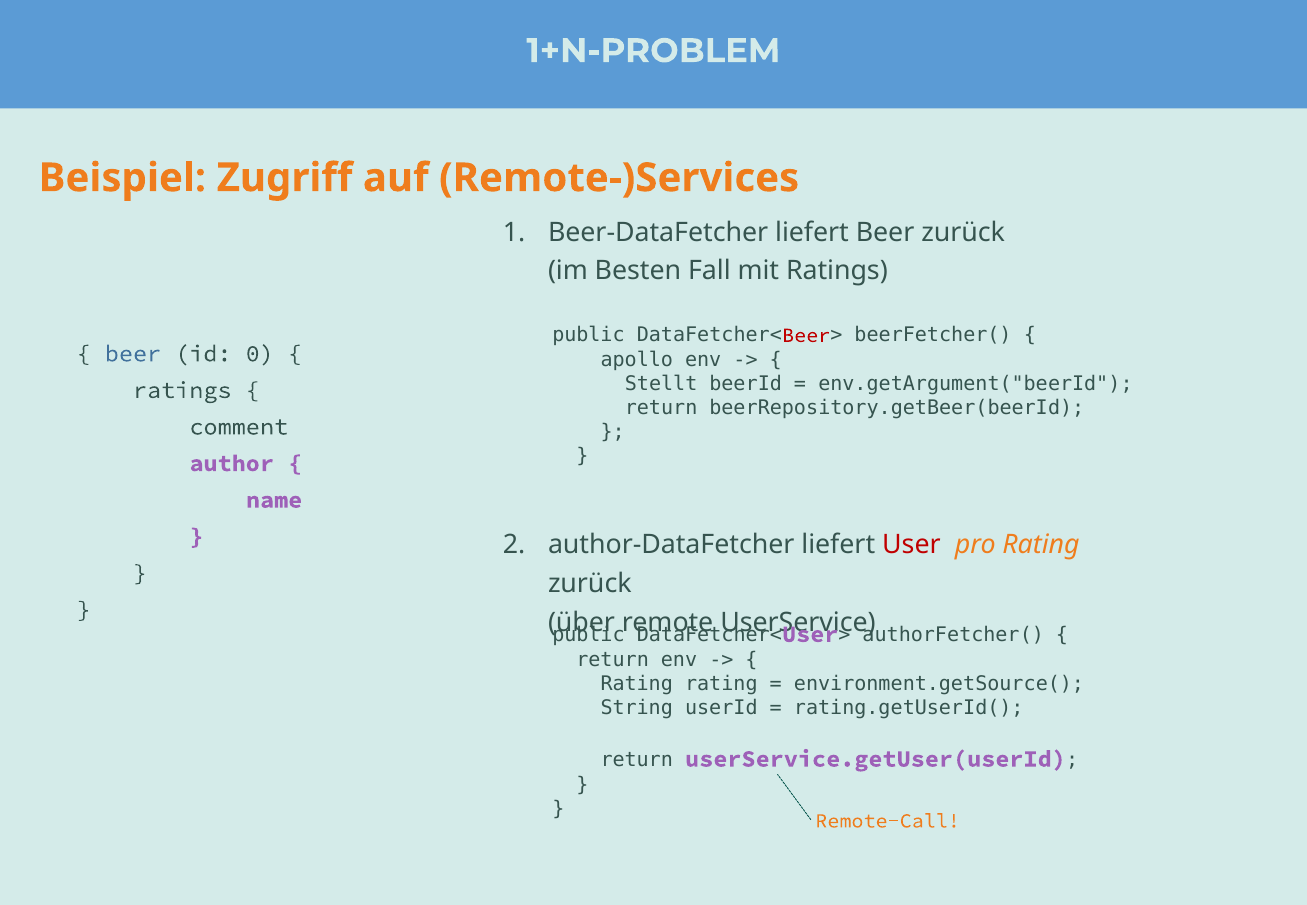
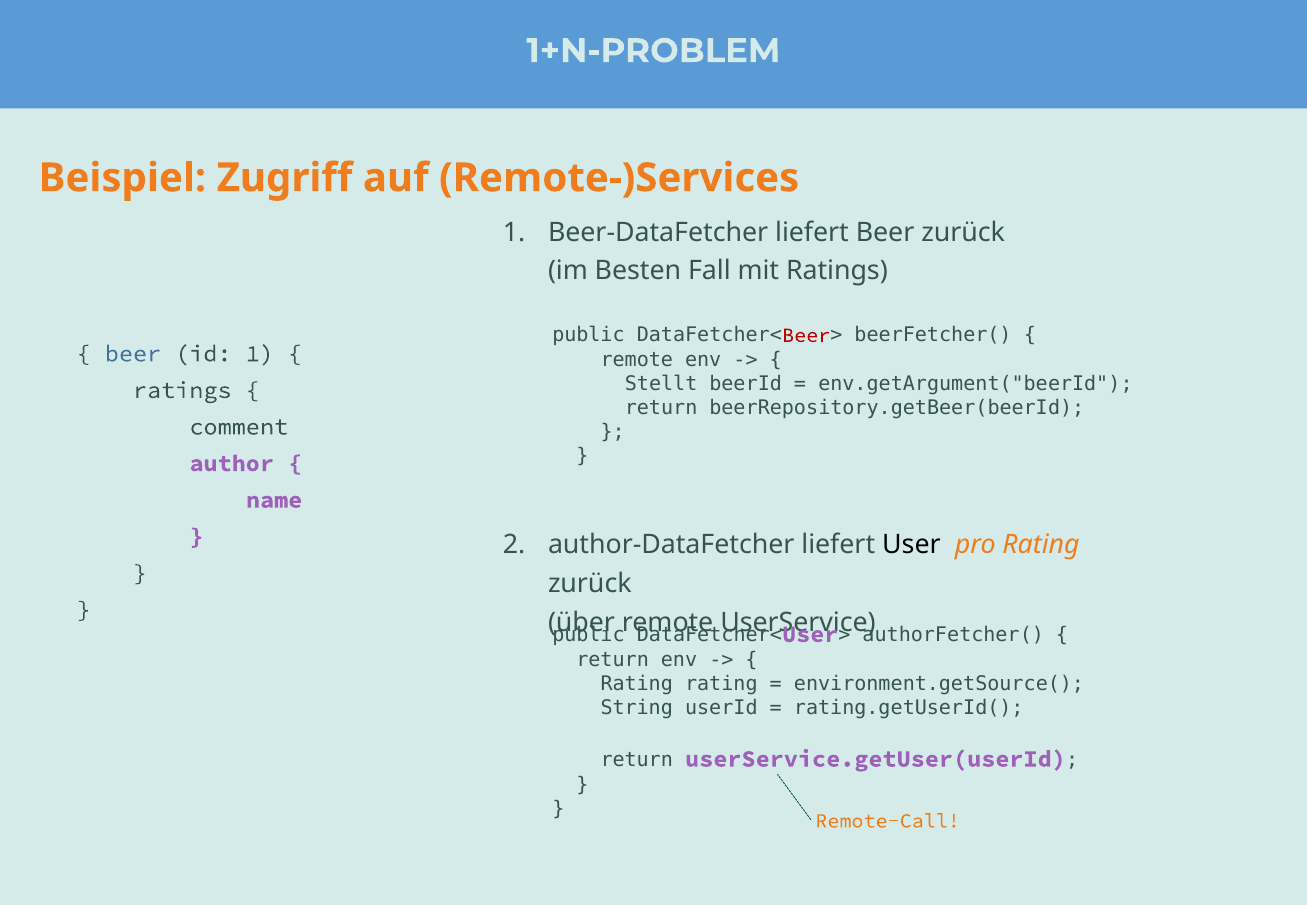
id 0: 0 -> 1
apollo at (637, 359): apollo -> remote
User colour: red -> black
